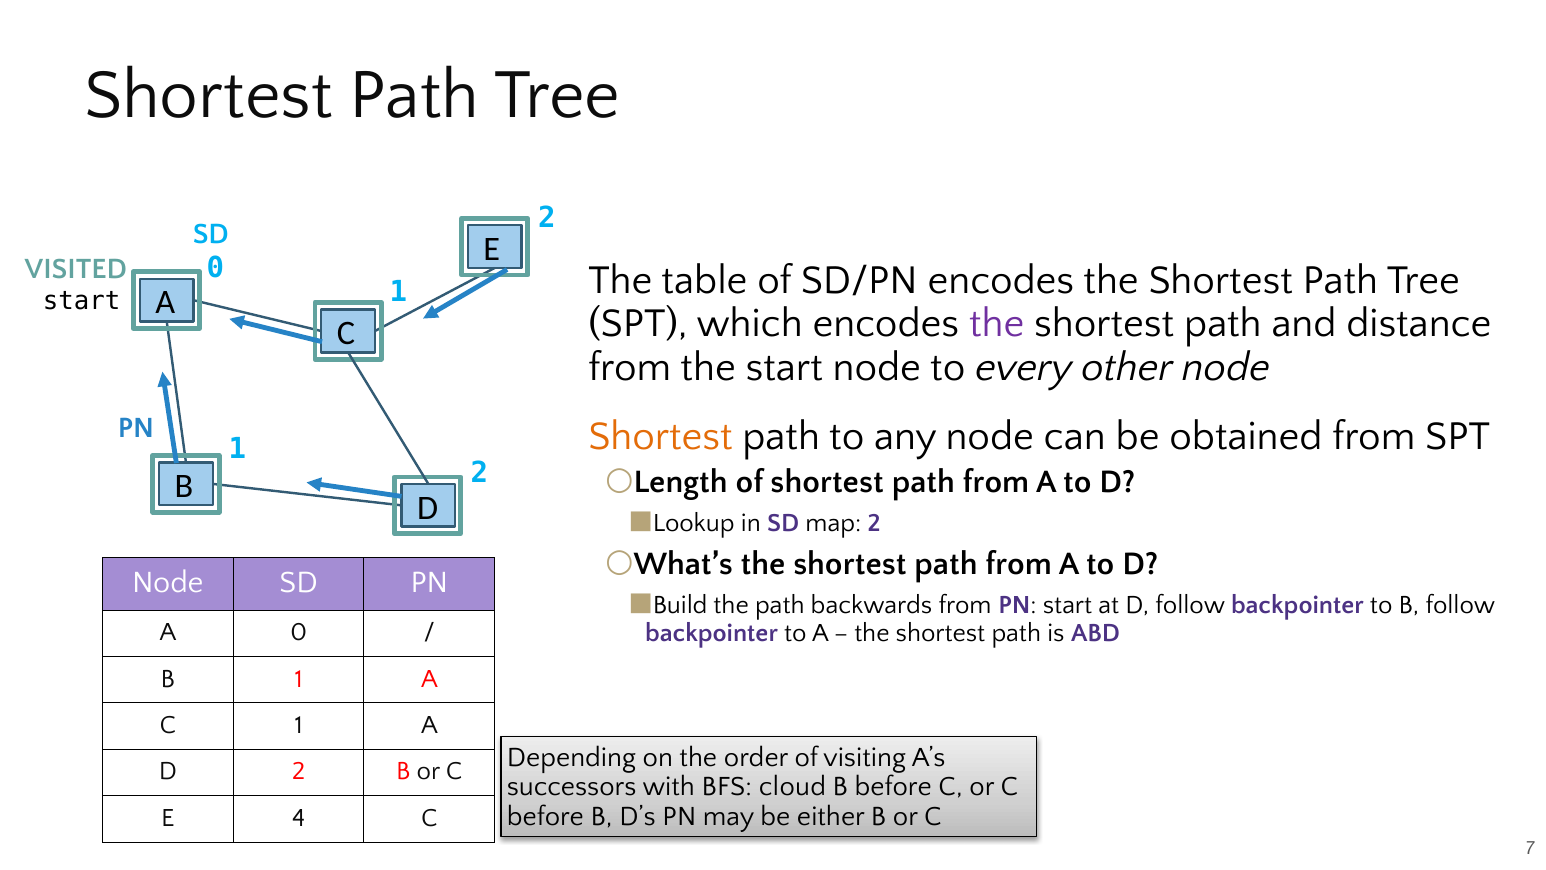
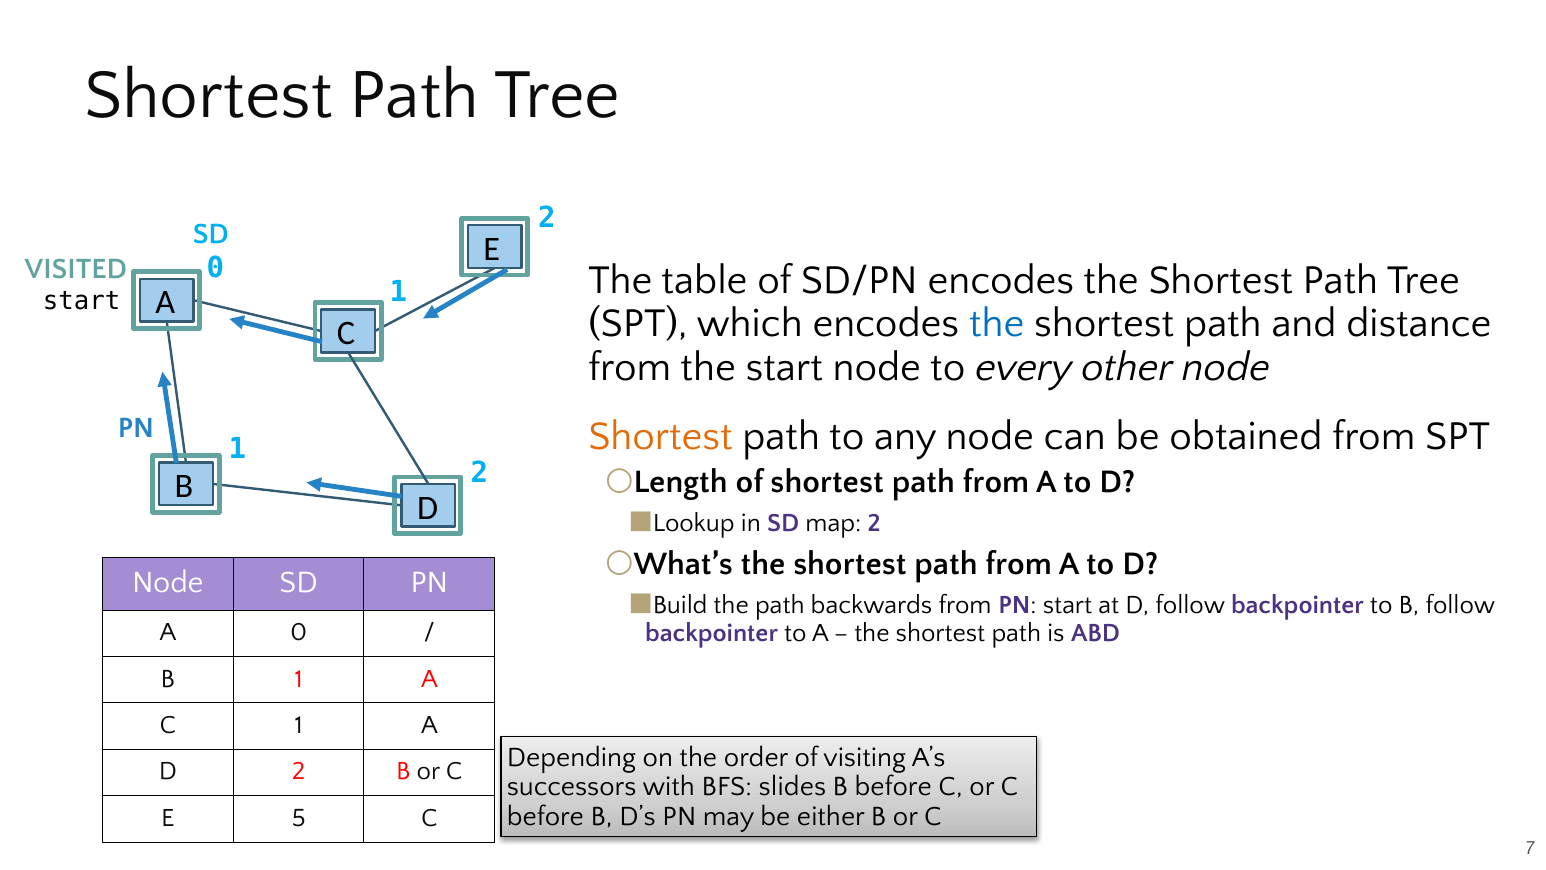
the at (997, 323) colour: purple -> blue
cloud: cloud -> slides
4: 4 -> 5
